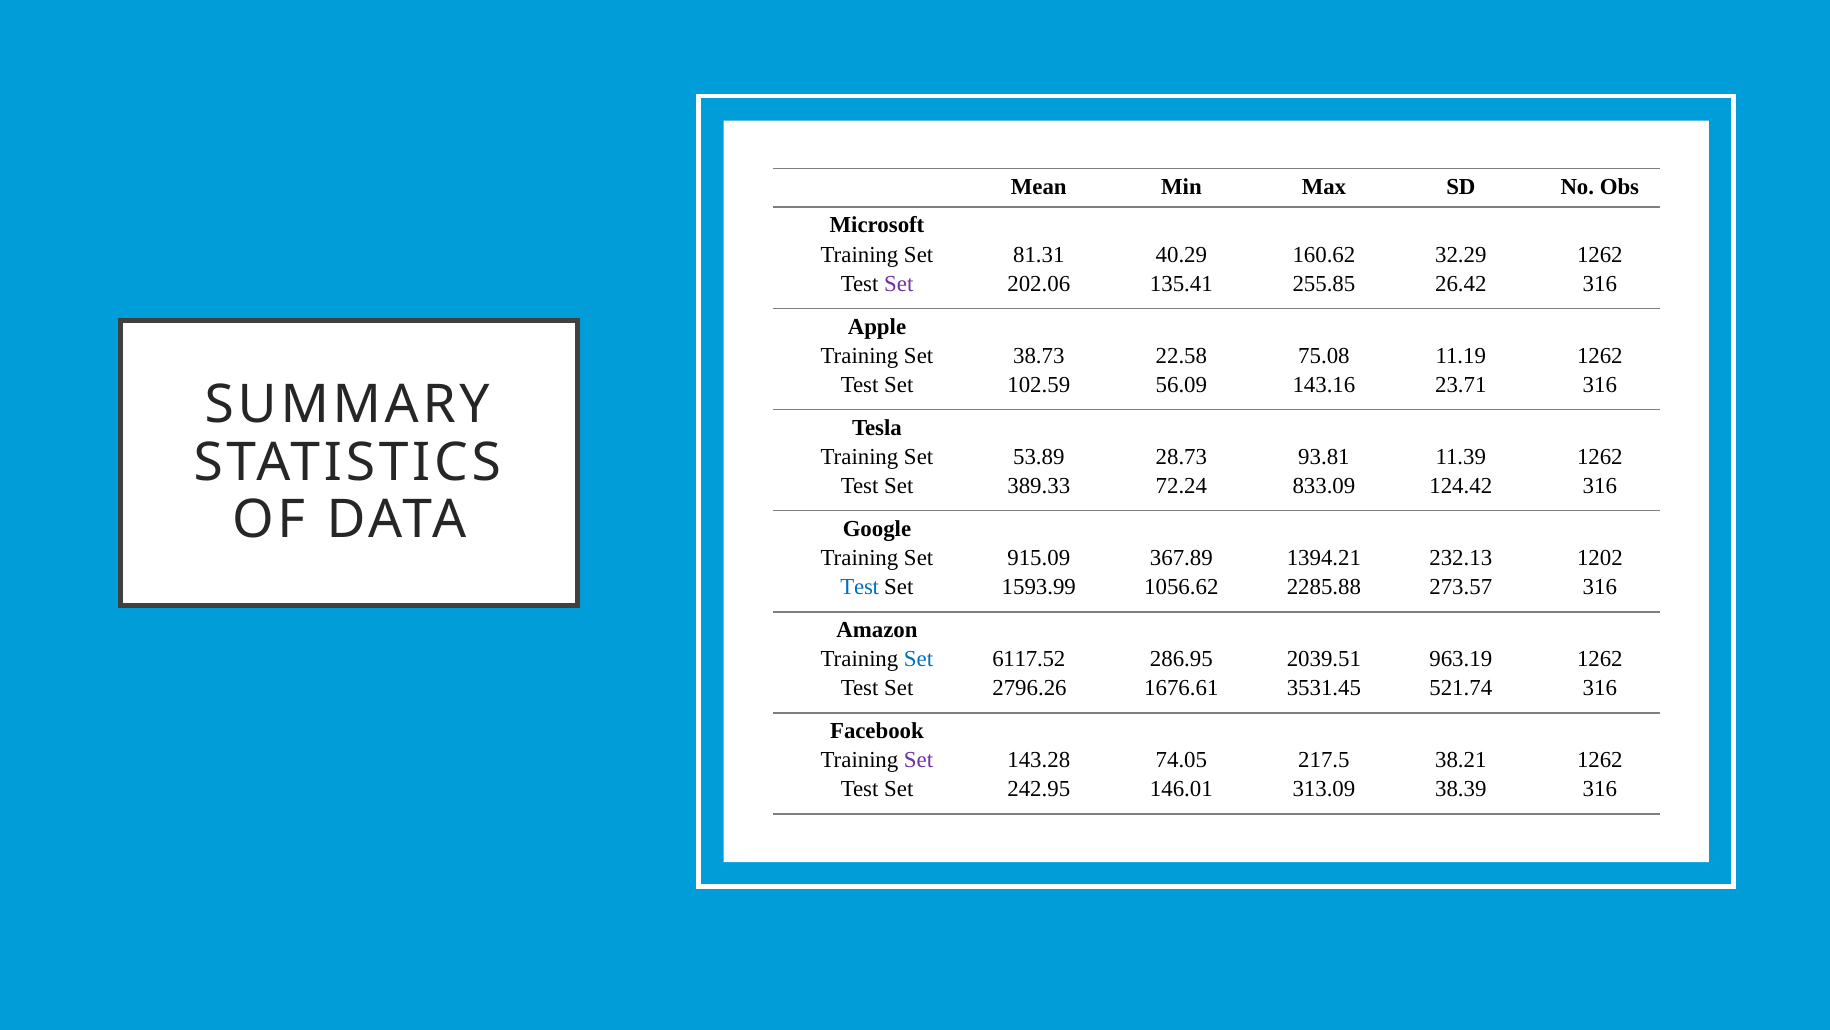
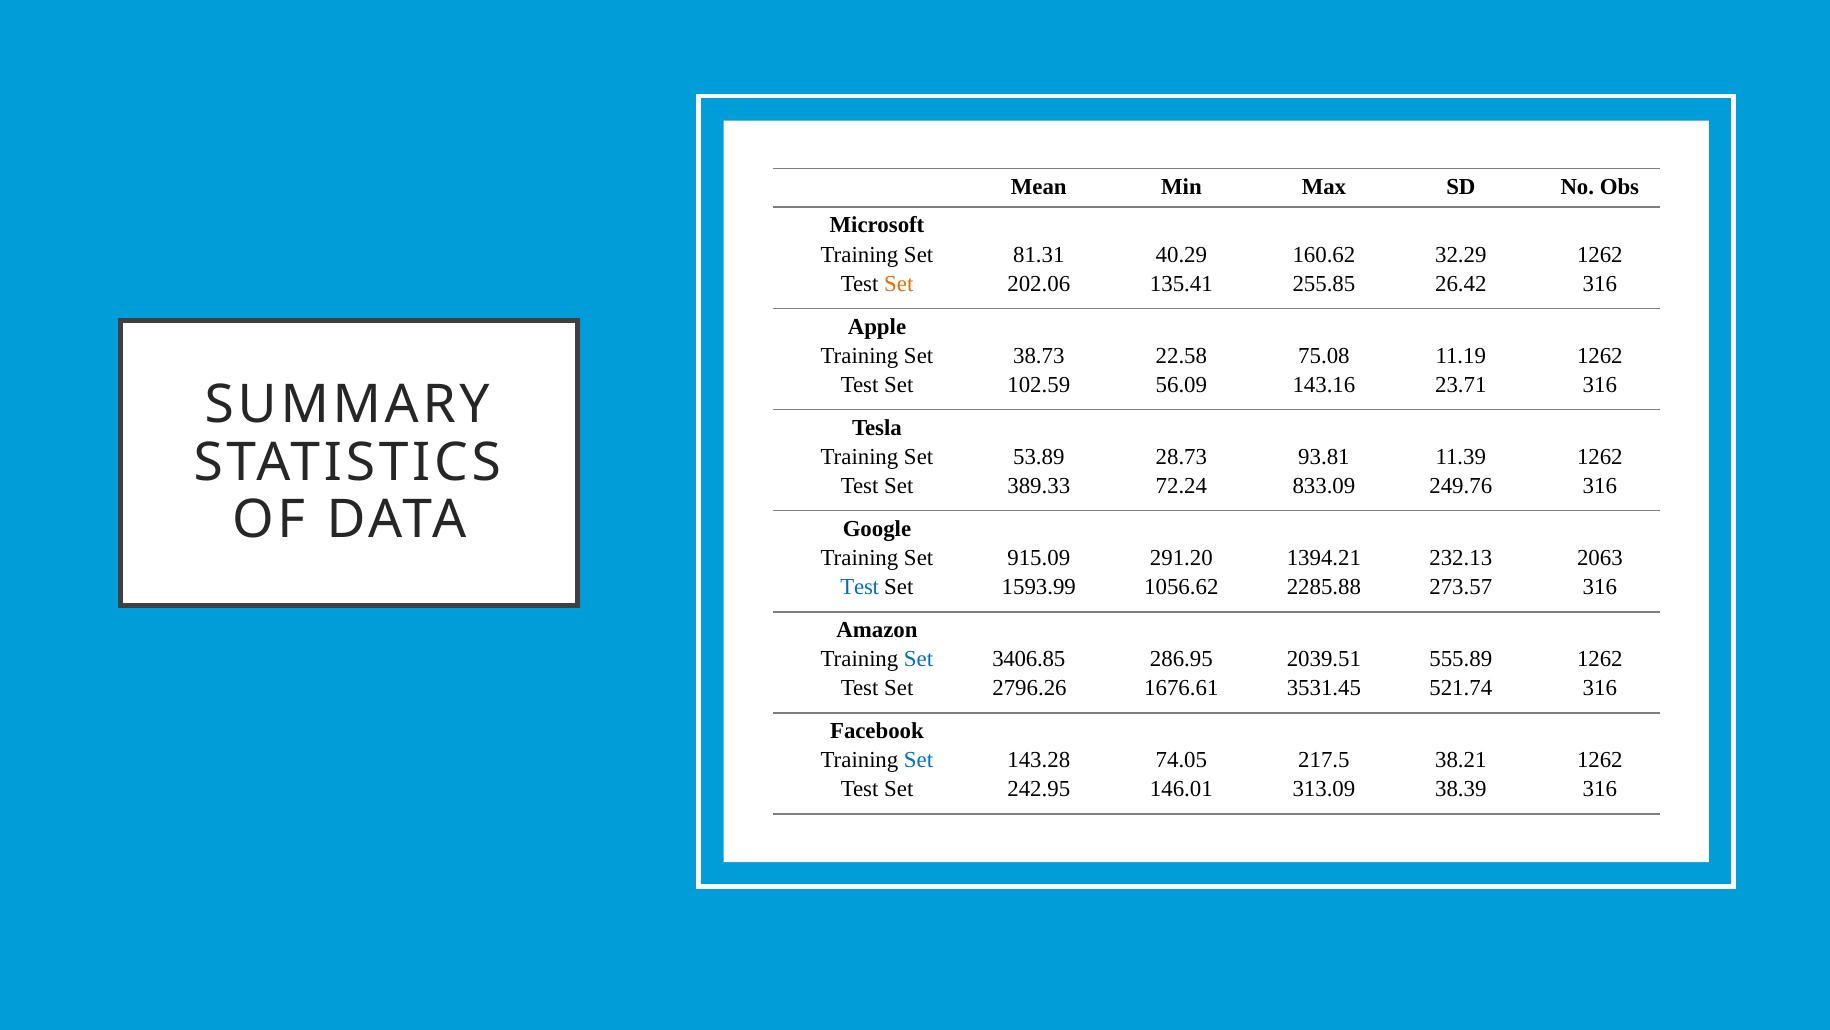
Set at (899, 284) colour: purple -> orange
124.42: 124.42 -> 249.76
367.89: 367.89 -> 291.20
1202: 1202 -> 2063
6117.52: 6117.52 -> 3406.85
963.19: 963.19 -> 555.89
Set at (919, 760) colour: purple -> blue
